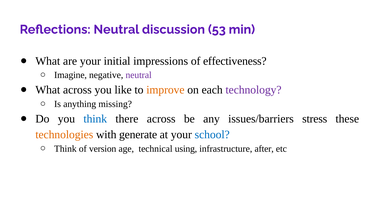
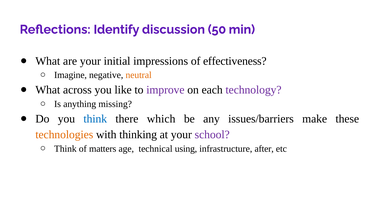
Reflections Neutral: Neutral -> Identify
53: 53 -> 50
neutral at (139, 75) colour: purple -> orange
improve colour: orange -> purple
there across: across -> which
stress: stress -> make
generate: generate -> thinking
school colour: blue -> purple
version: version -> matters
